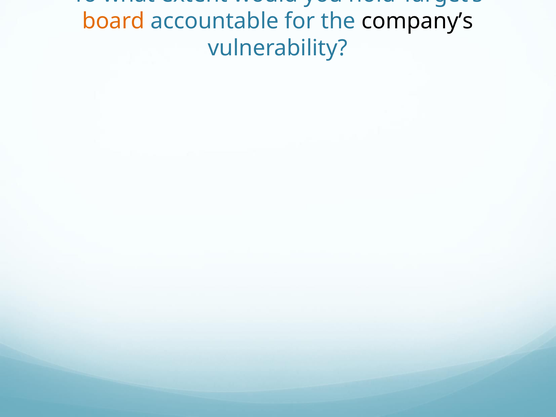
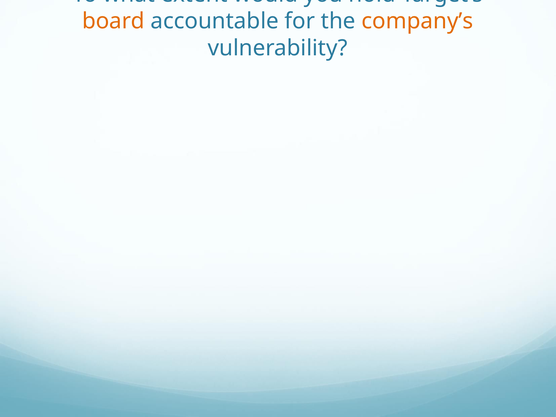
company’s colour: black -> orange
